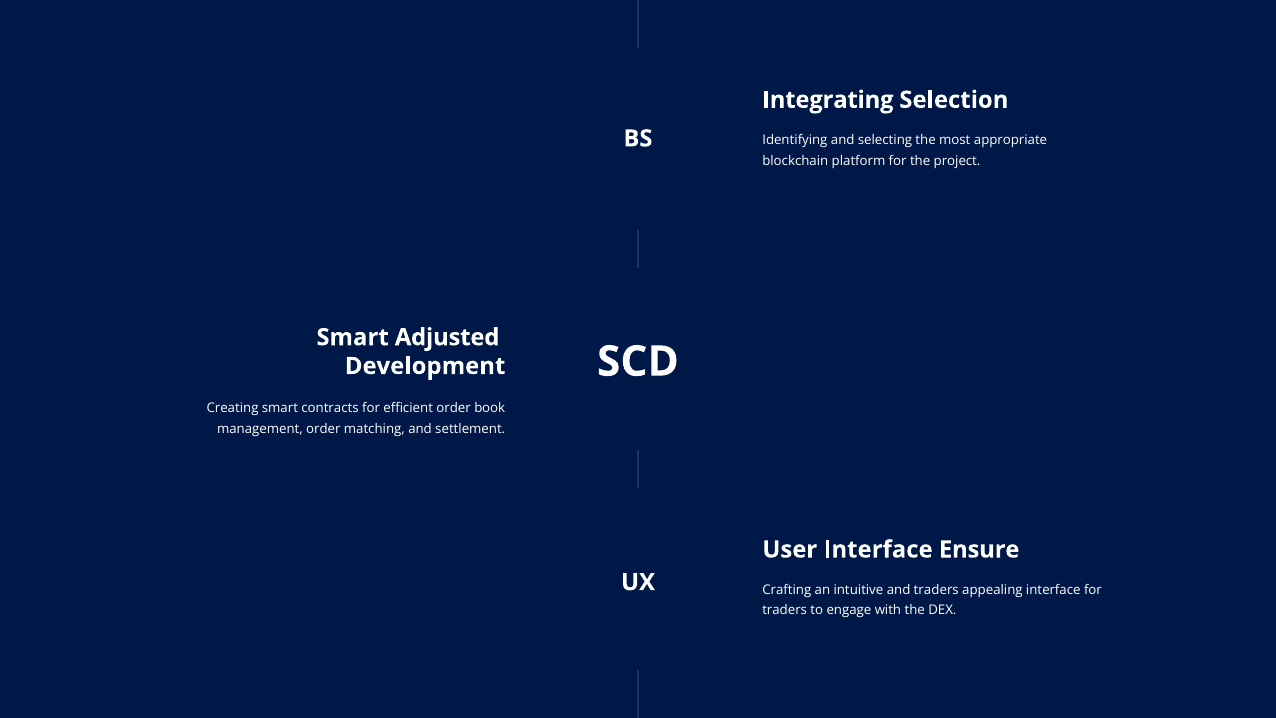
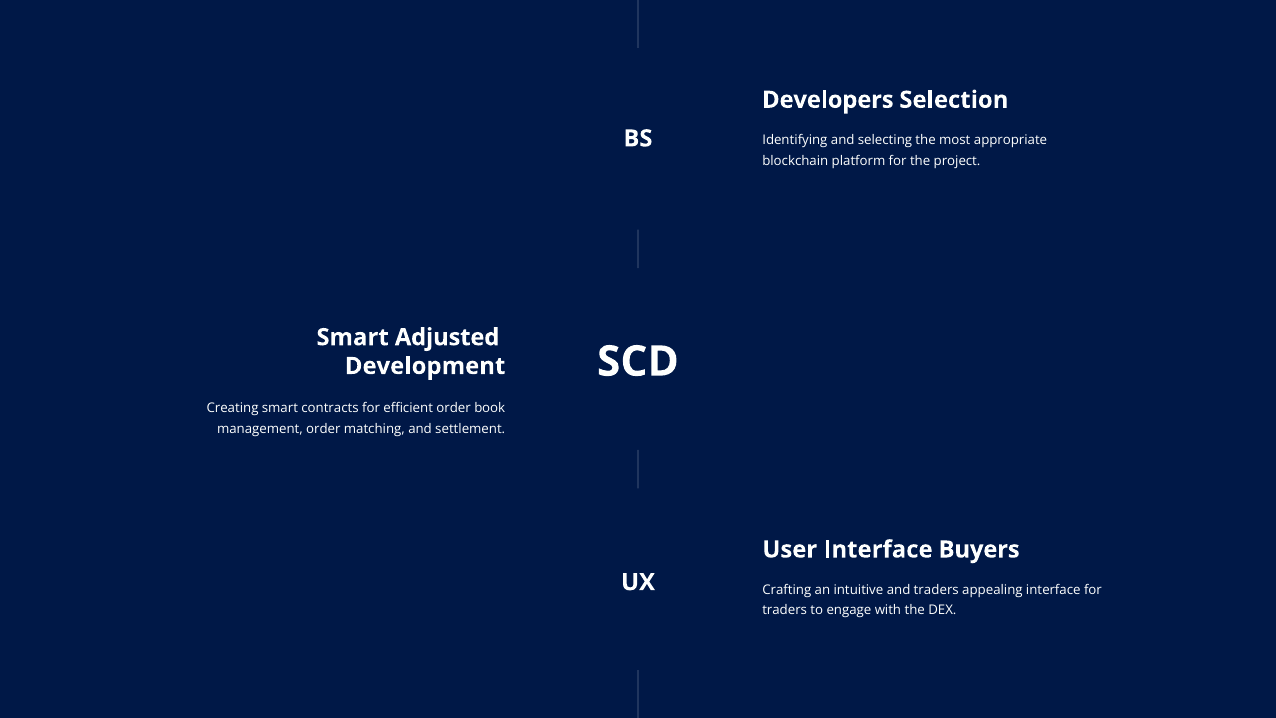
Integrating: Integrating -> Developers
Ensure: Ensure -> Buyers
